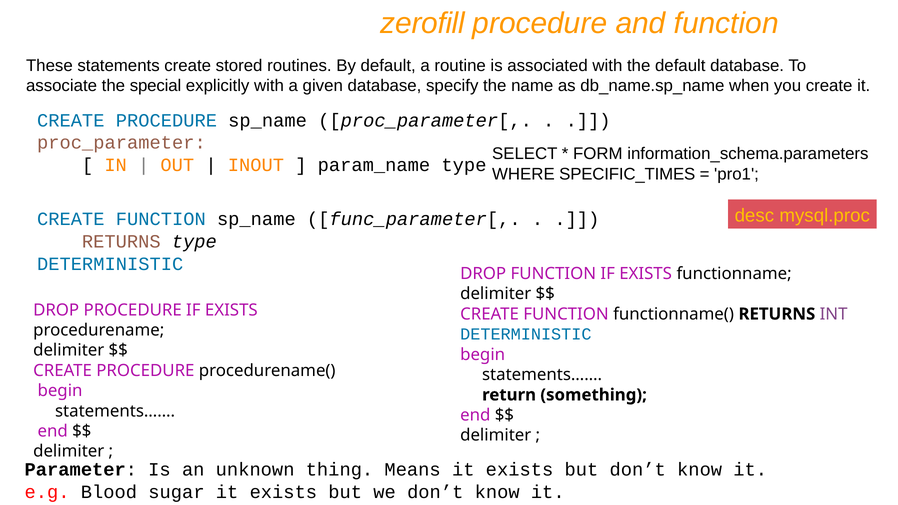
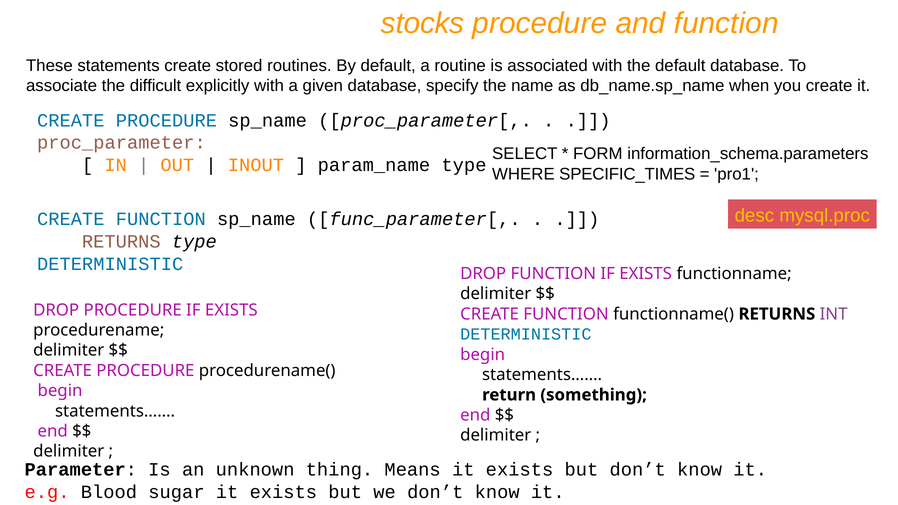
zerofill: zerofill -> stocks
special: special -> difficult
